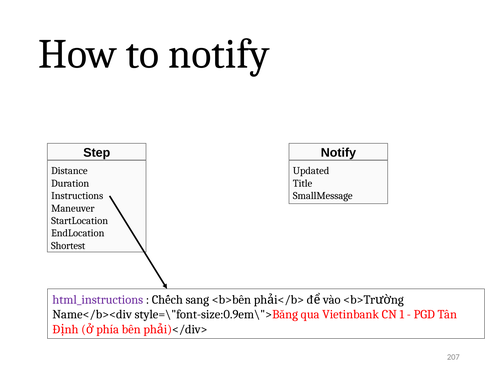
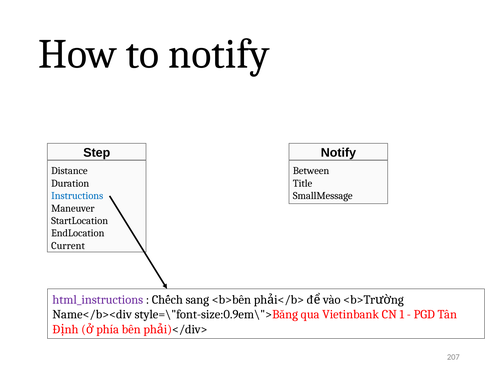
Updated: Updated -> Between
Instructions colour: black -> blue
Shortest: Shortest -> Current
